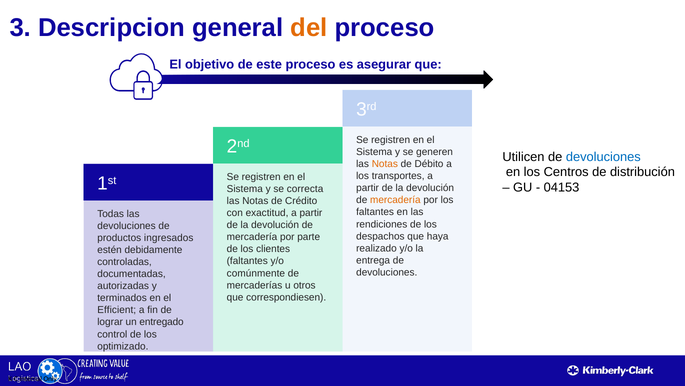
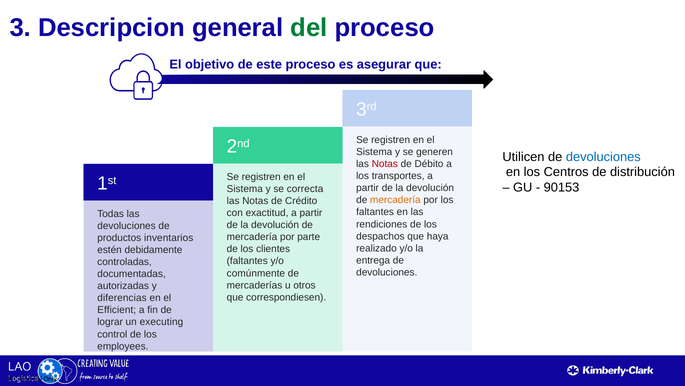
del colour: orange -> green
Notas at (385, 164) colour: orange -> red
04153: 04153 -> 90153
ingresados: ingresados -> inventarios
terminados: terminados -> diferencias
entregado: entregado -> executing
optimizado: optimizado -> employees
